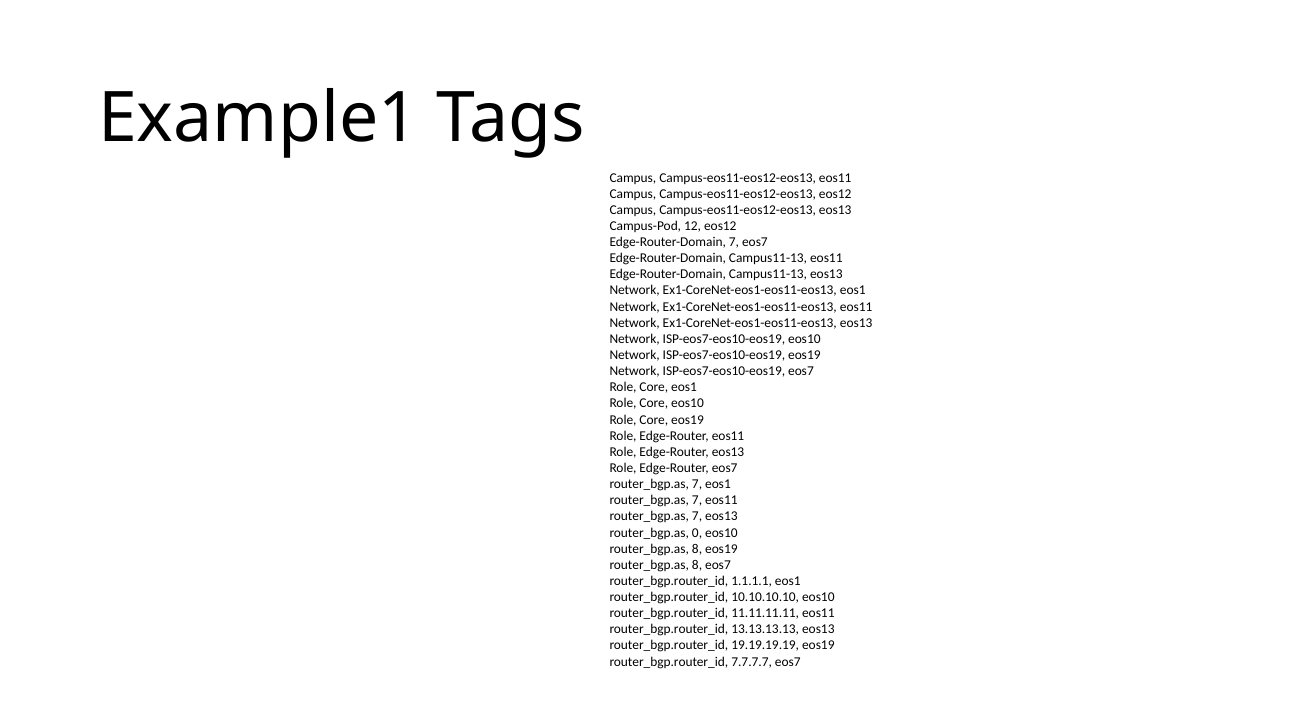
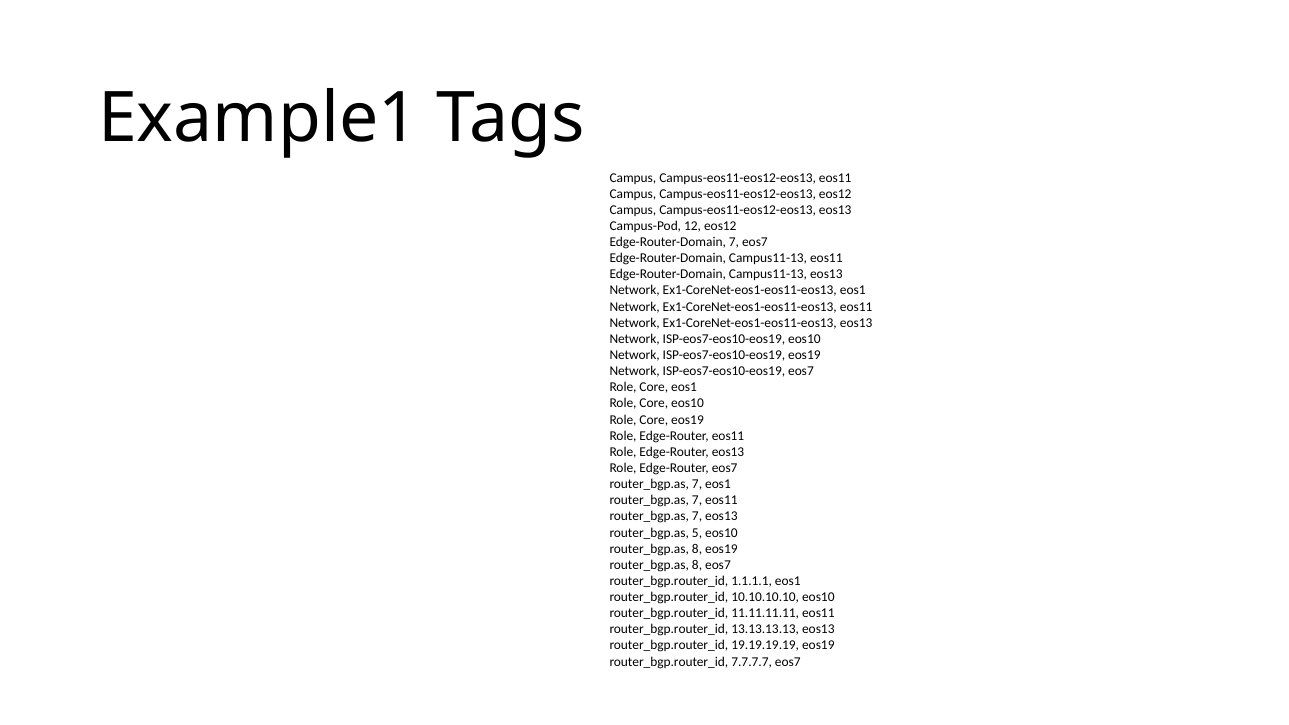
0: 0 -> 5
